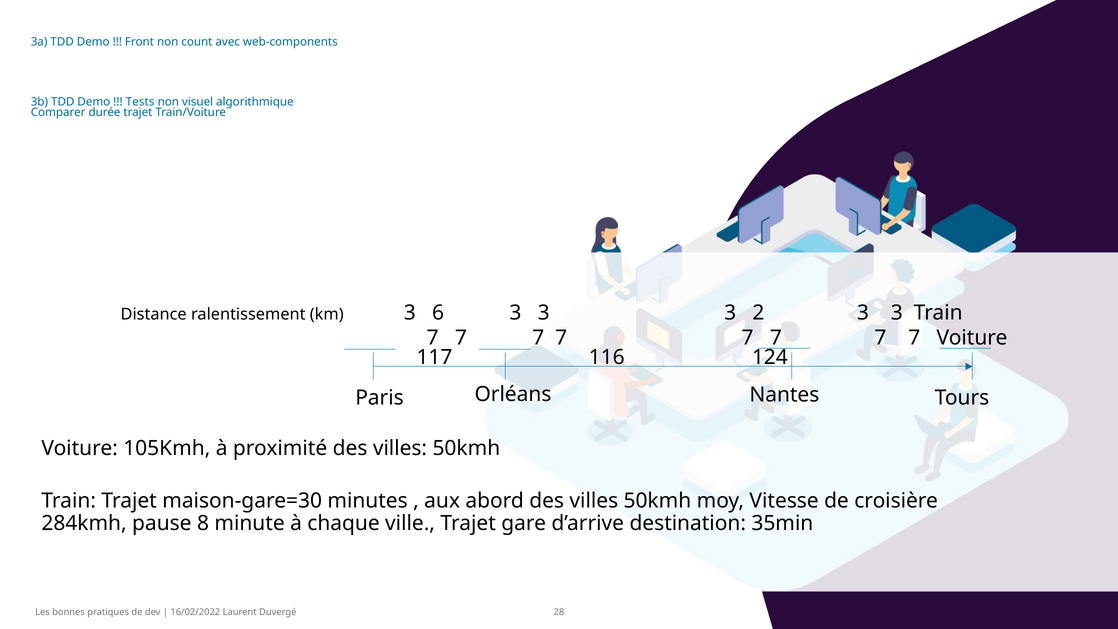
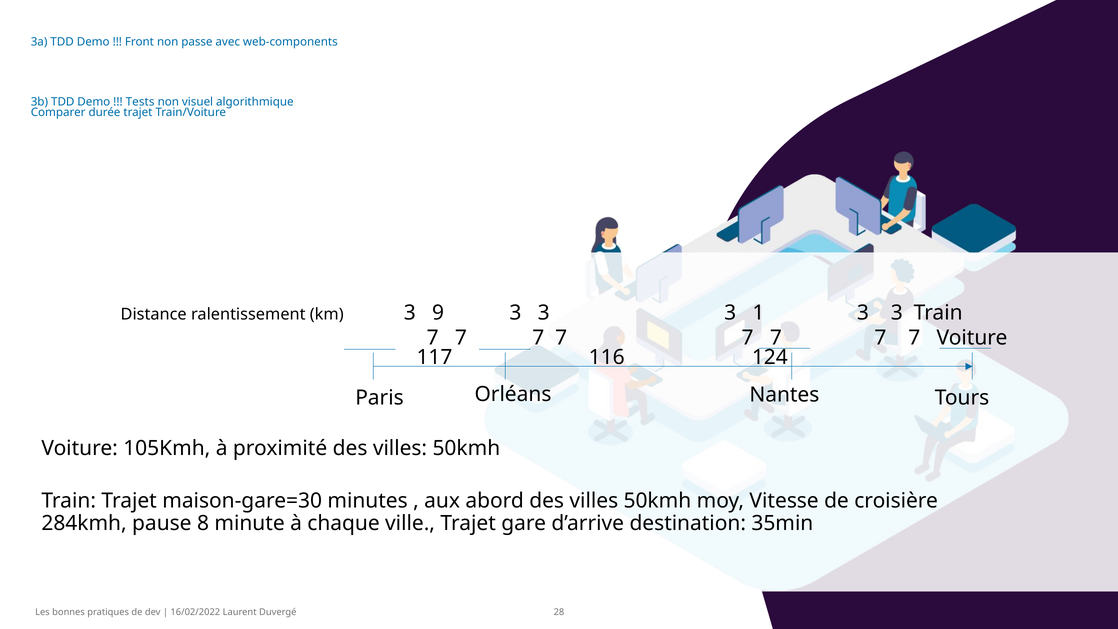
count: count -> passe
6: 6 -> 9
2: 2 -> 1
